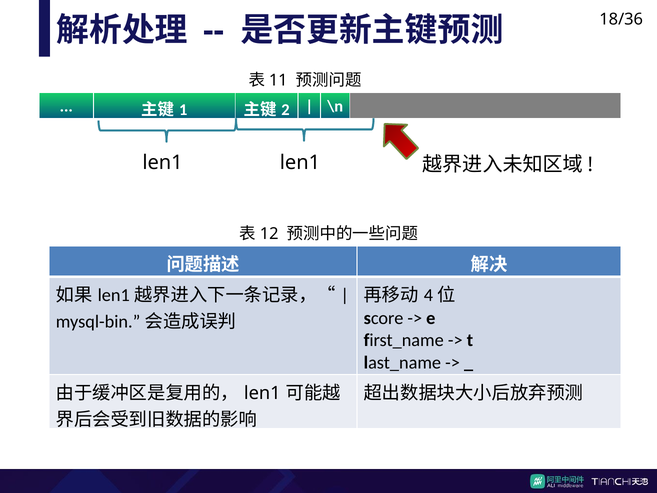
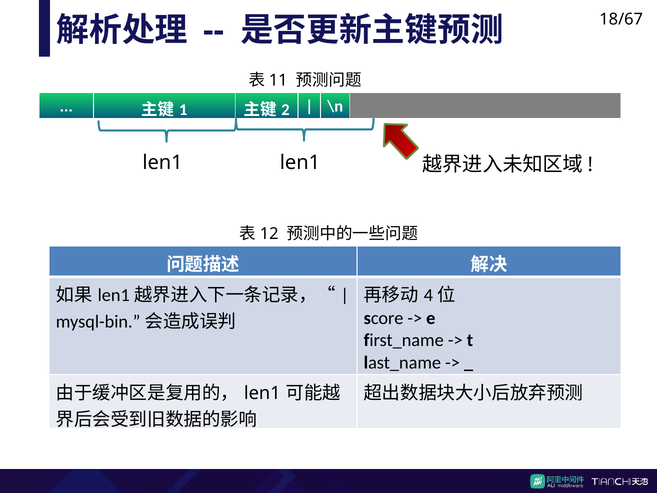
18/36: 18/36 -> 18/67
